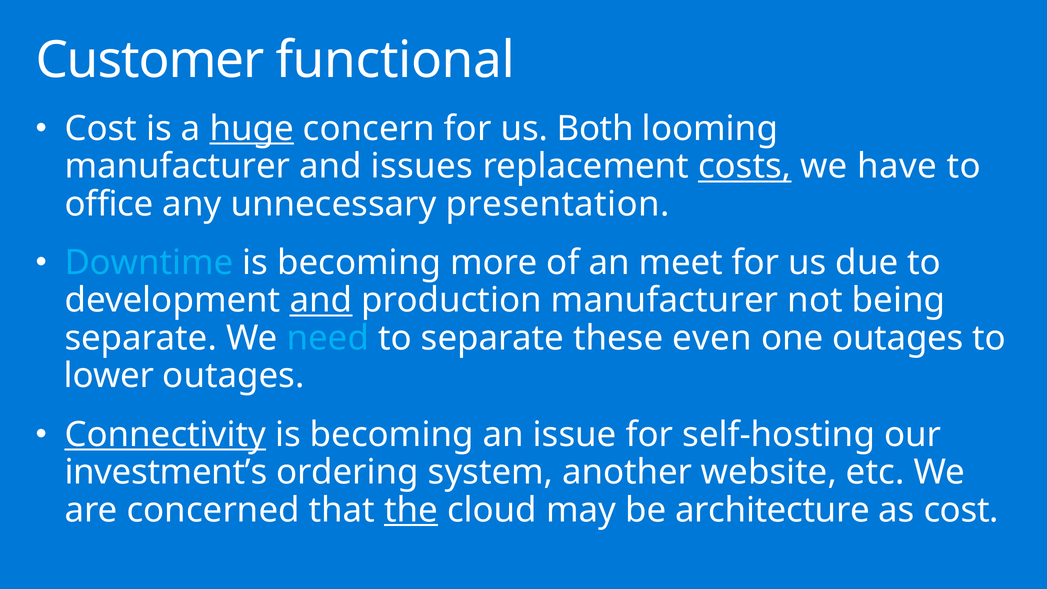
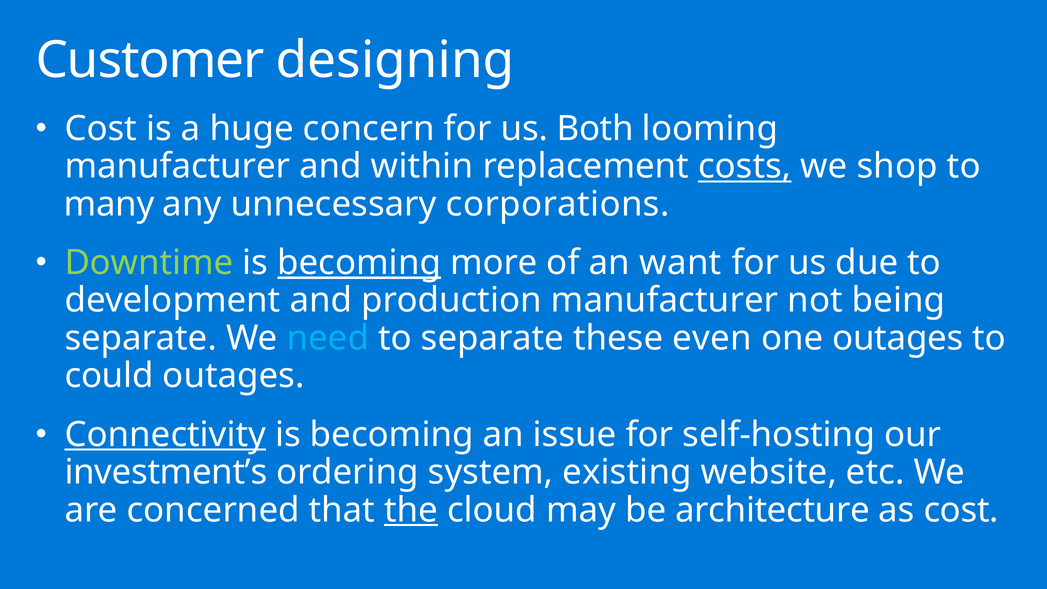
functional: functional -> designing
huge underline: present -> none
issues: issues -> within
have: have -> shop
office: office -> many
presentation: presentation -> corporations
Downtime colour: light blue -> light green
becoming at (359, 263) underline: none -> present
meet: meet -> want
and at (321, 300) underline: present -> none
lower: lower -> could
another: another -> existing
